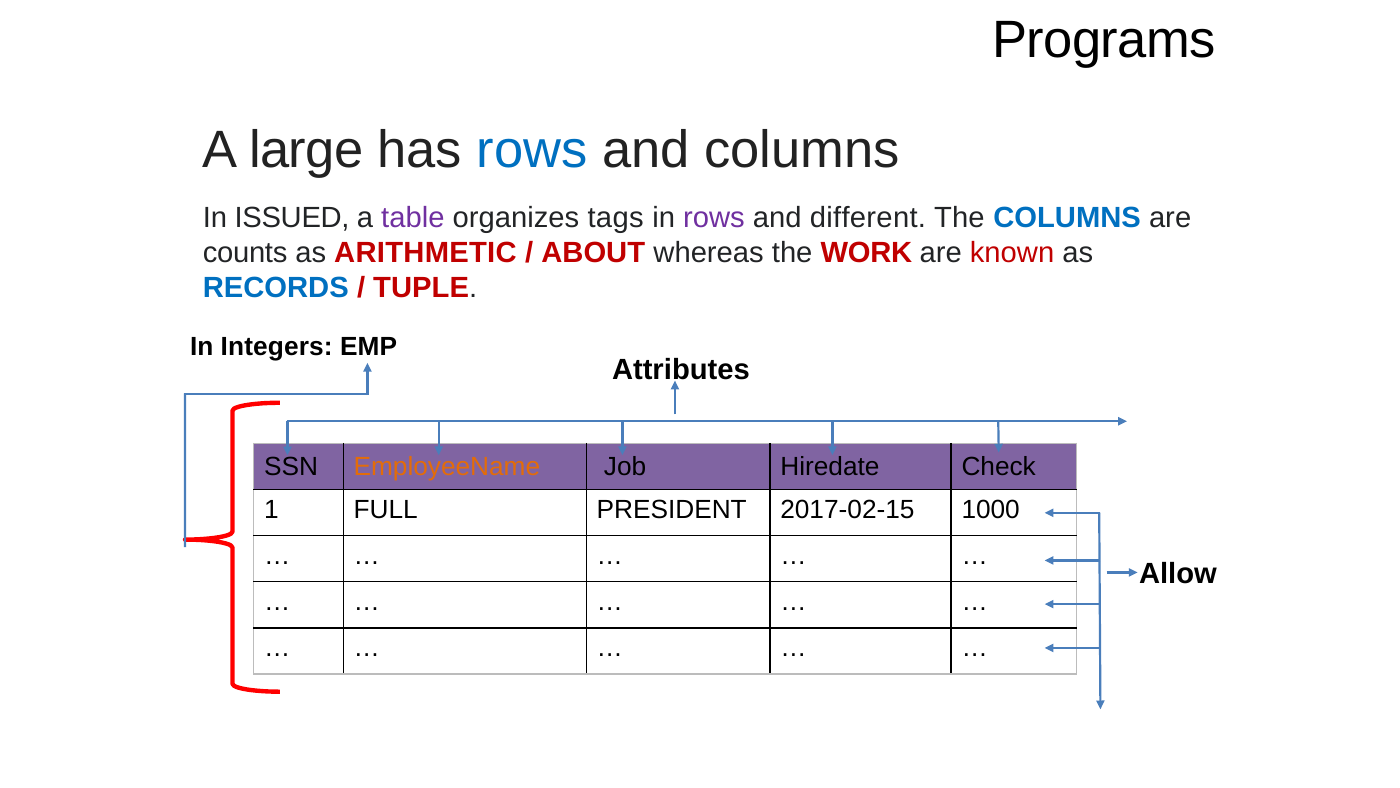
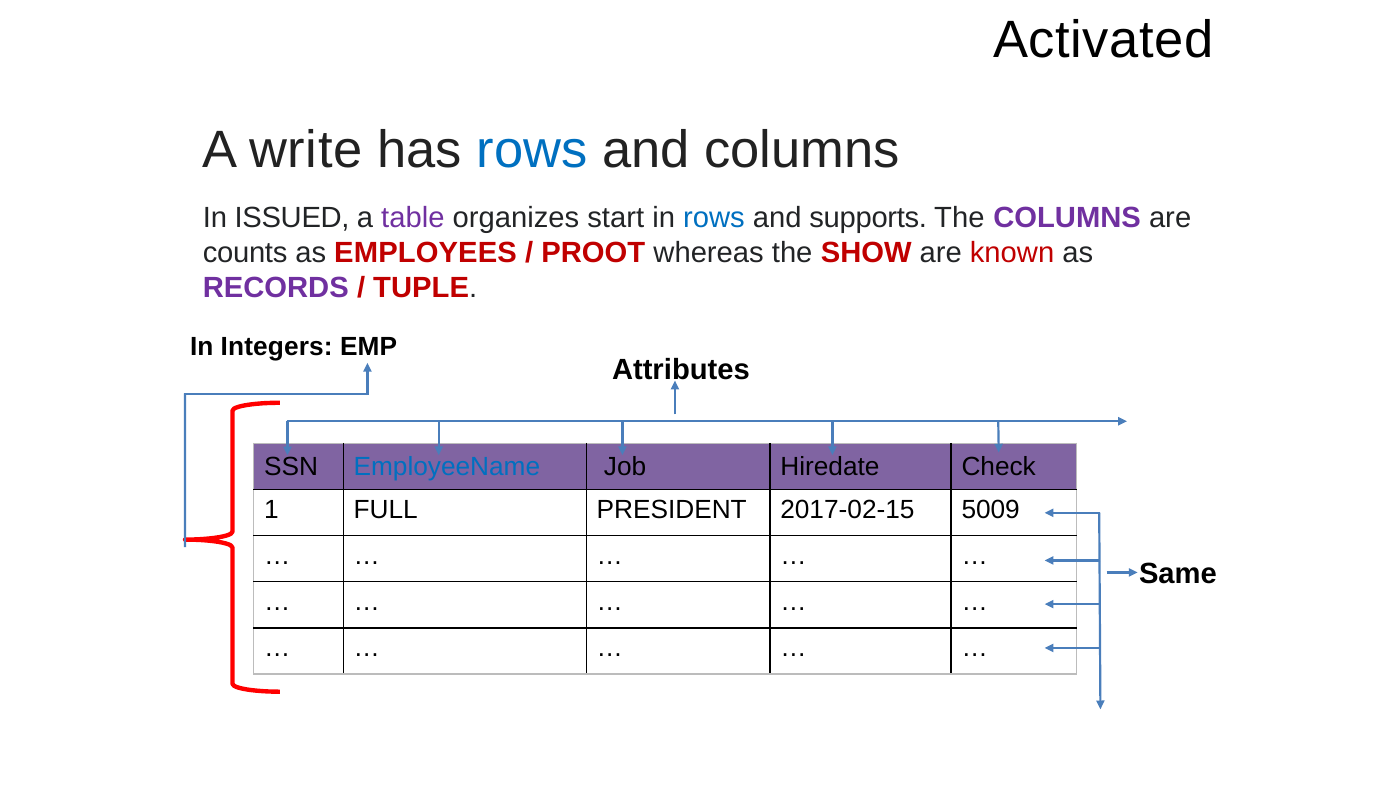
Programs: Programs -> Activated
large: large -> write
tags: tags -> start
rows at (714, 217) colour: purple -> blue
different: different -> supports
COLUMNS at (1067, 217) colour: blue -> purple
ARITHMETIC: ARITHMETIC -> EMPLOYEES
ABOUT: ABOUT -> PROOT
WORK: WORK -> SHOW
RECORDS colour: blue -> purple
EmployeeName colour: orange -> blue
1000: 1000 -> 5009
Allow: Allow -> Same
